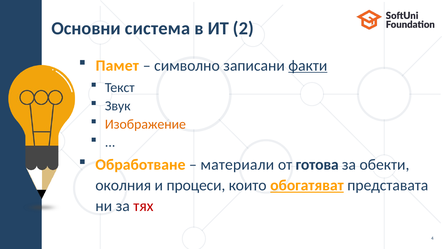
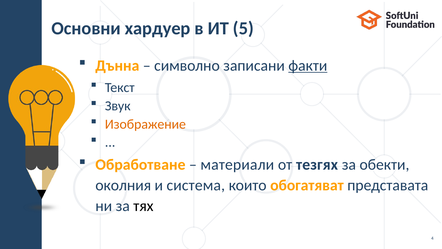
система: система -> хардуер
2: 2 -> 5
Памет: Памет -> Дънна
готова: готова -> тезгях
процеси: процеси -> система
обогатяват underline: present -> none
тях colour: red -> black
